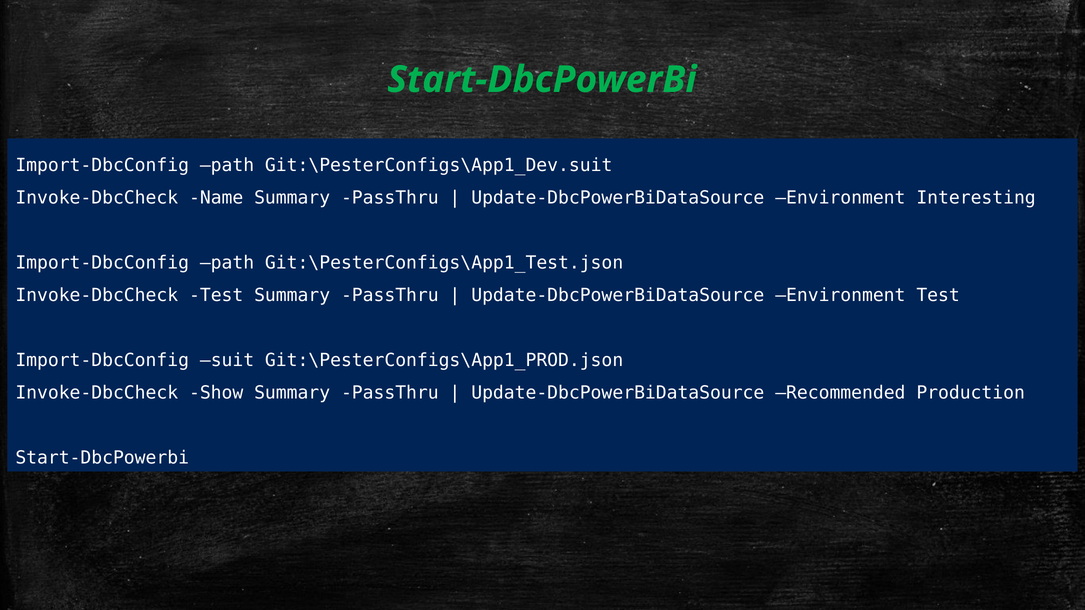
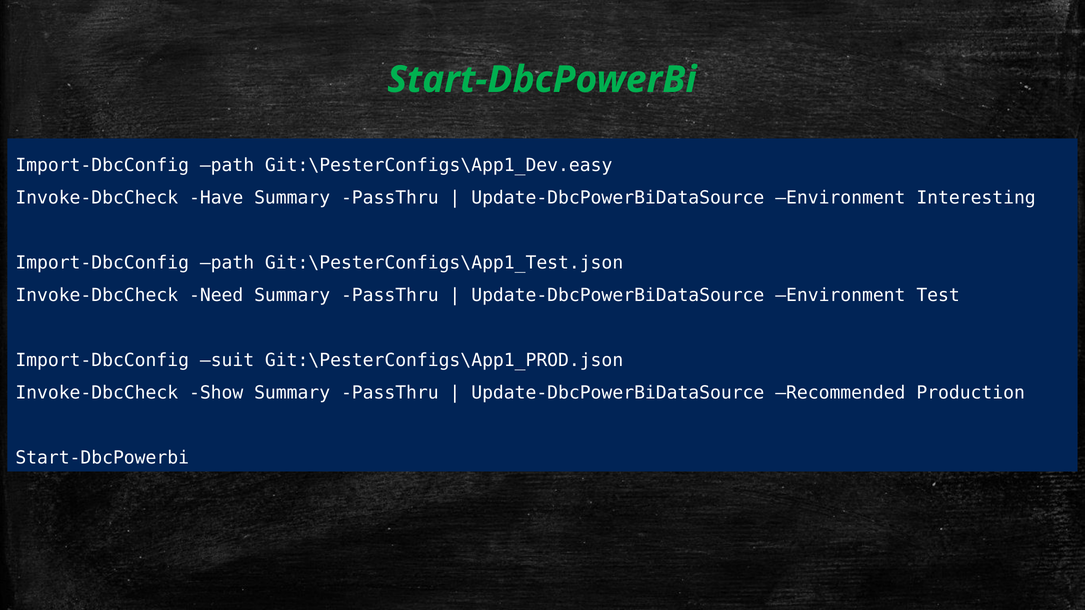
Git:\PesterConfigs\App1_Dev.suit: Git:\PesterConfigs\App1_Dev.suit -> Git:\PesterConfigs\App1_Dev.easy
Name: Name -> Have
Invoke-DbcCheck Test: Test -> Need
